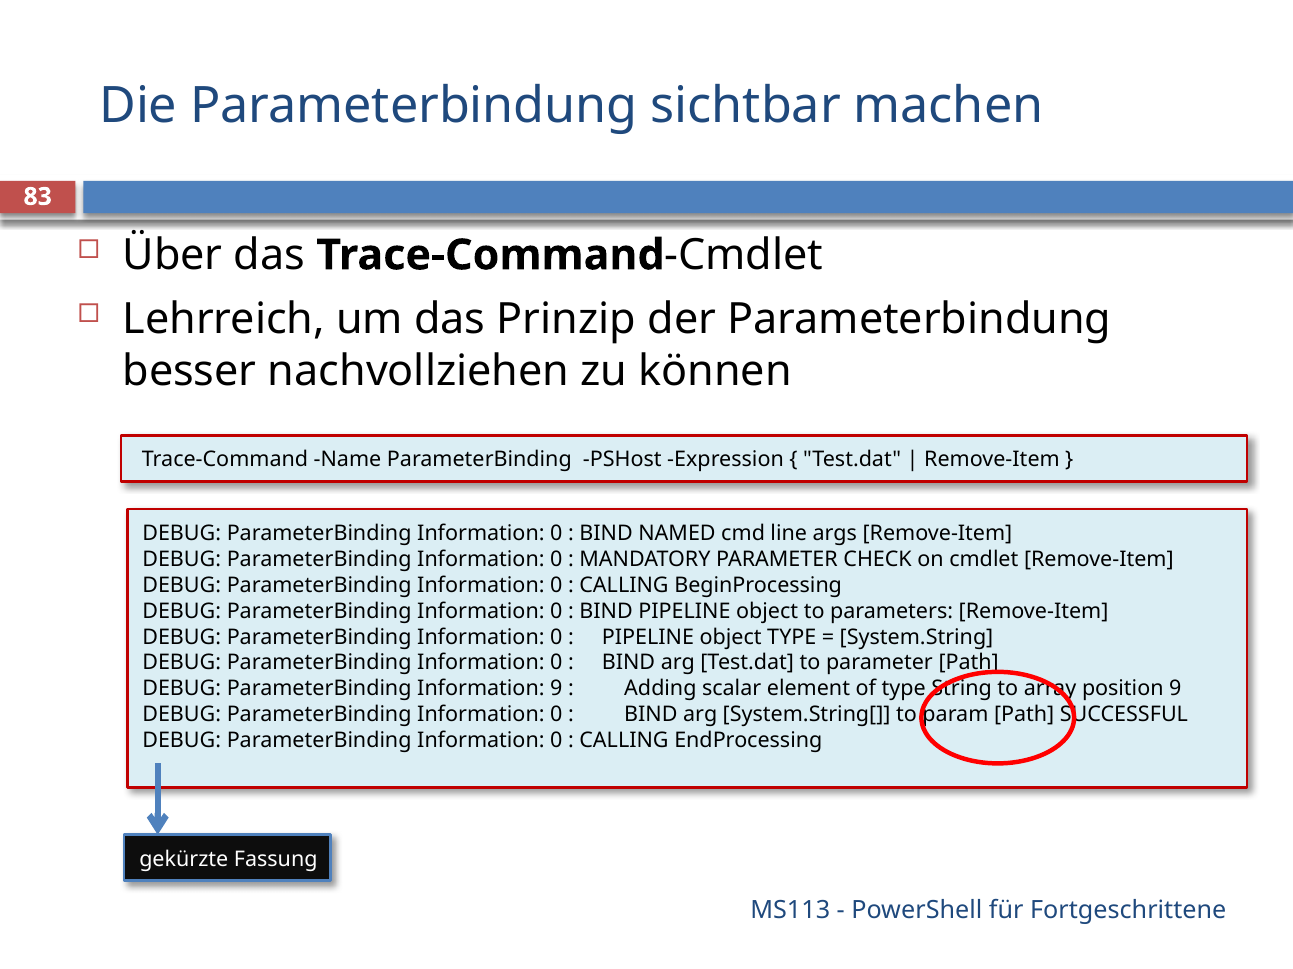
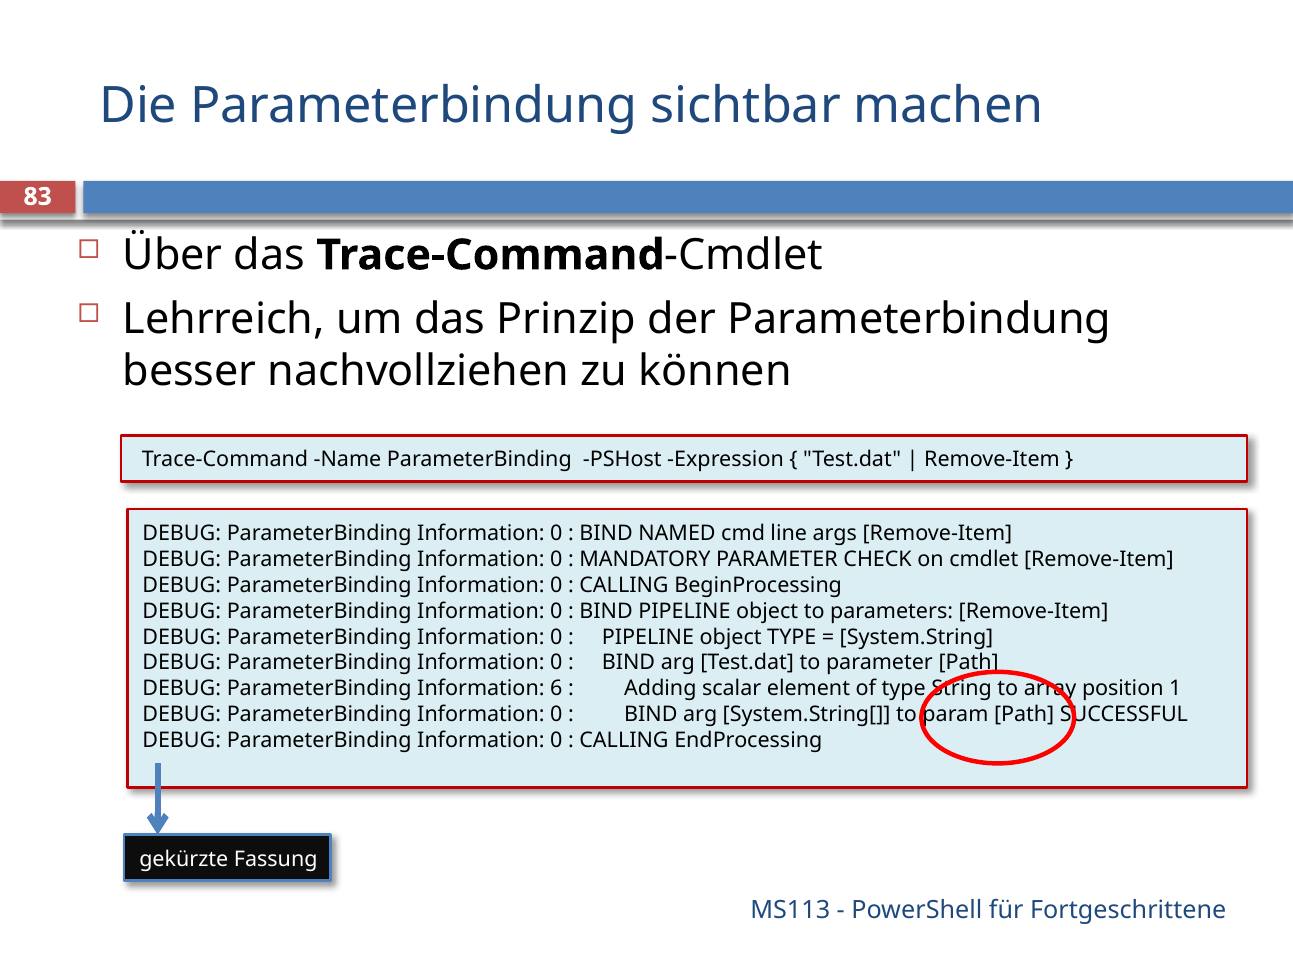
Information 9: 9 -> 6
position 9: 9 -> 1
